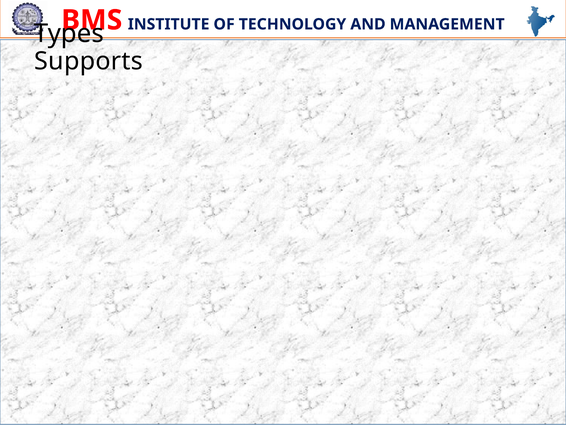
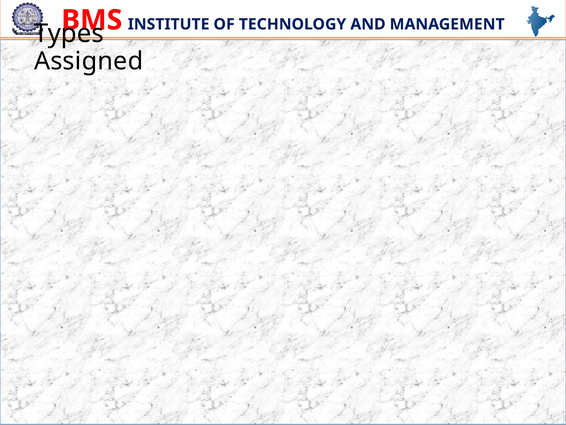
Supports: Supports -> Assigned
